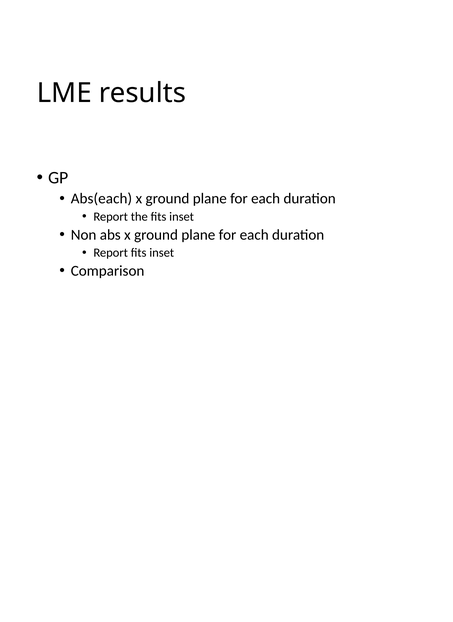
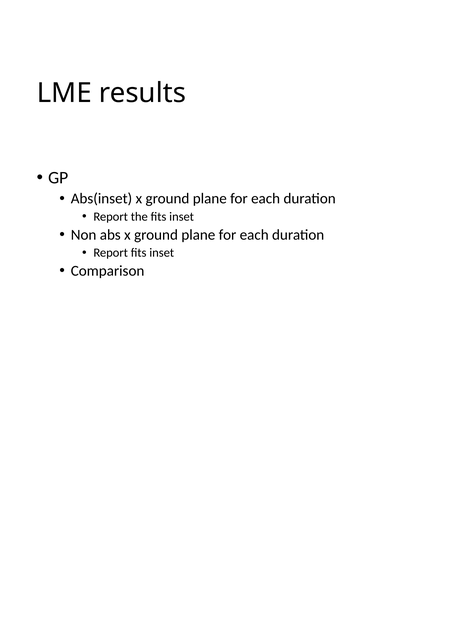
Abs(each: Abs(each -> Abs(inset
